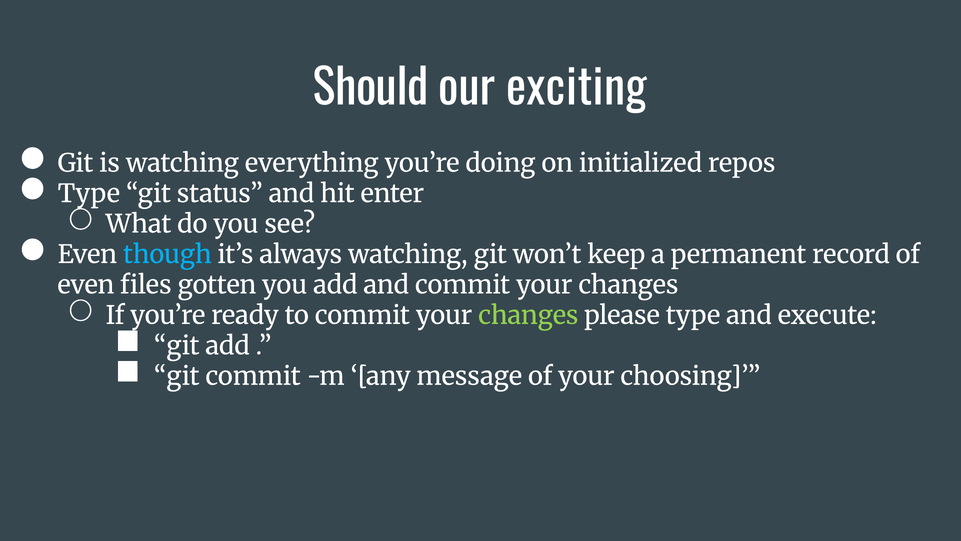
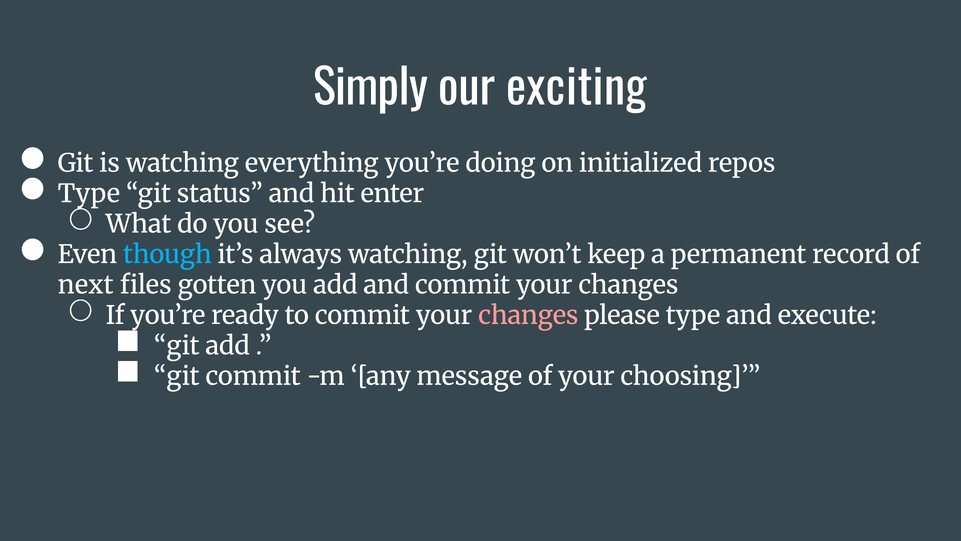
Should: Should -> Simply
even at (86, 285): even -> next
changes at (528, 315) colour: light green -> pink
